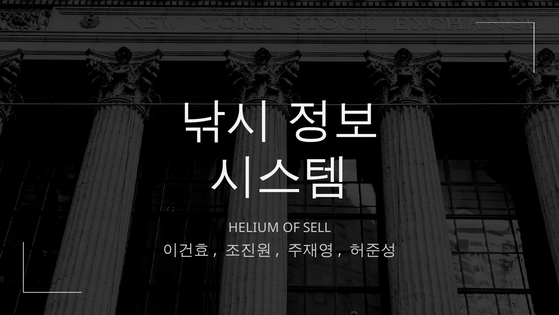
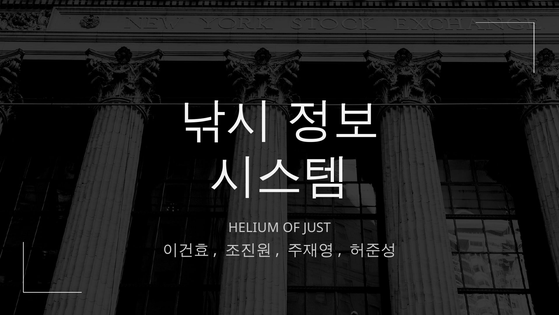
SELL: SELL -> JUST
